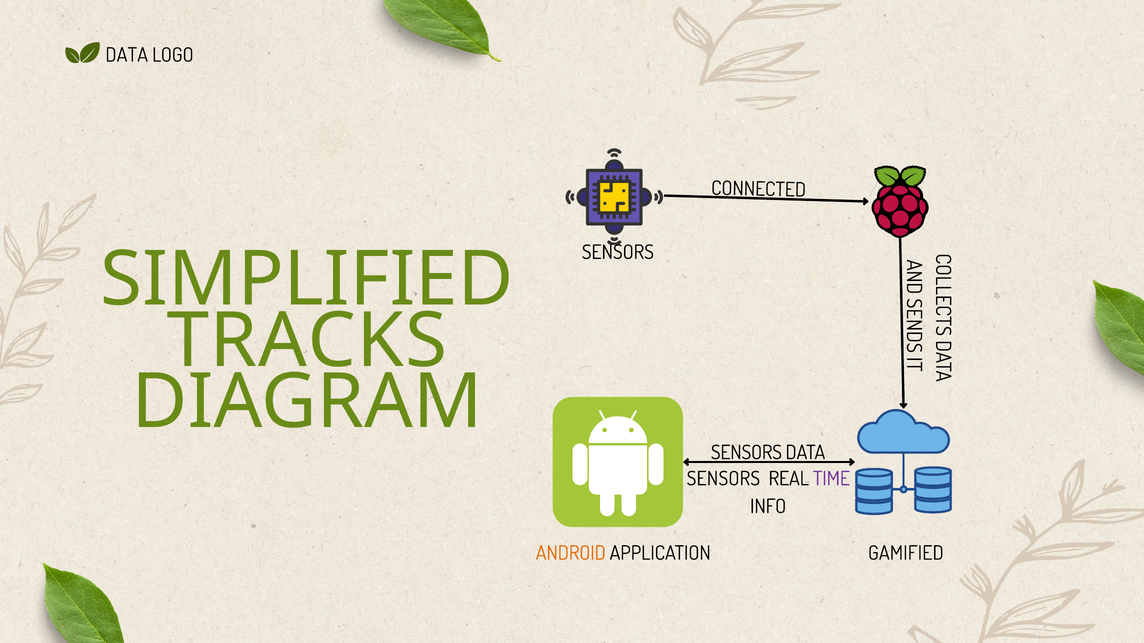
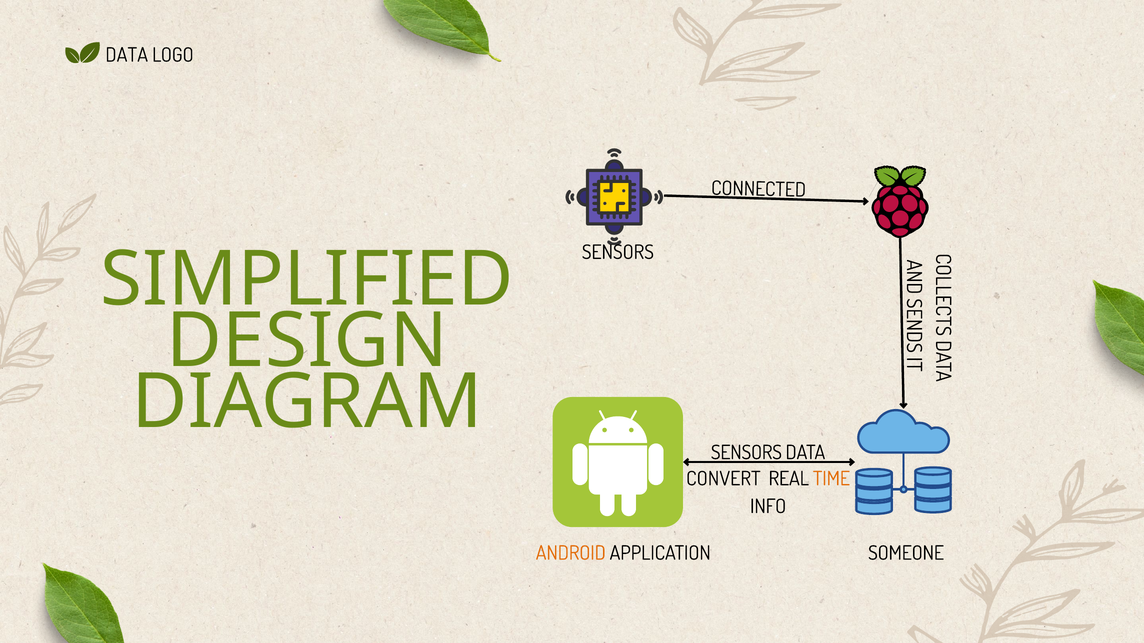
TRACKS: TRACKS -> DESIGN
SENSORS at (723, 479): SENSORS -> CONVERT
TIME colour: purple -> orange
GAMIFIED: GAMIFIED -> SOMEONE
